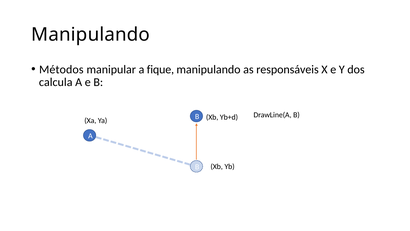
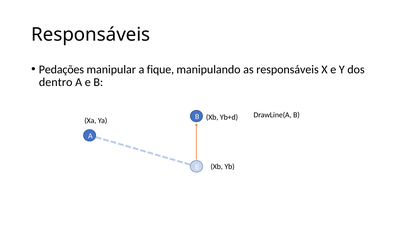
Manipulando at (91, 34): Manipulando -> Responsáveis
Métodos: Métodos -> Pedações
calcula: calcula -> dentro
